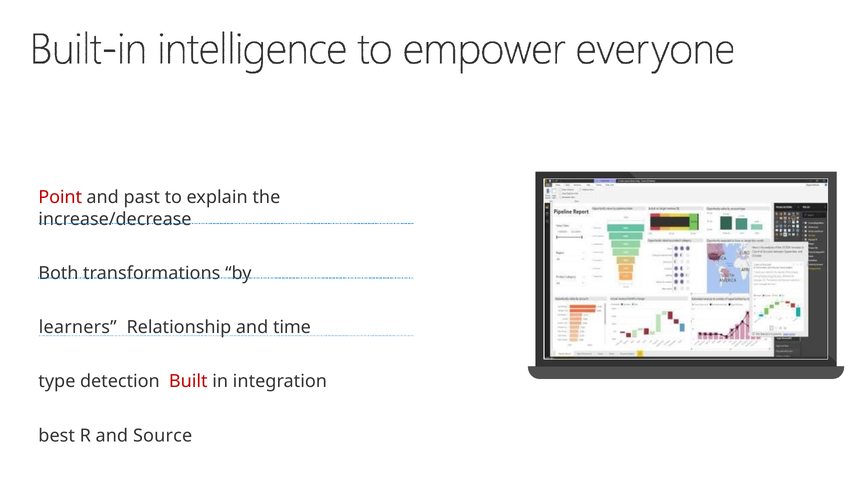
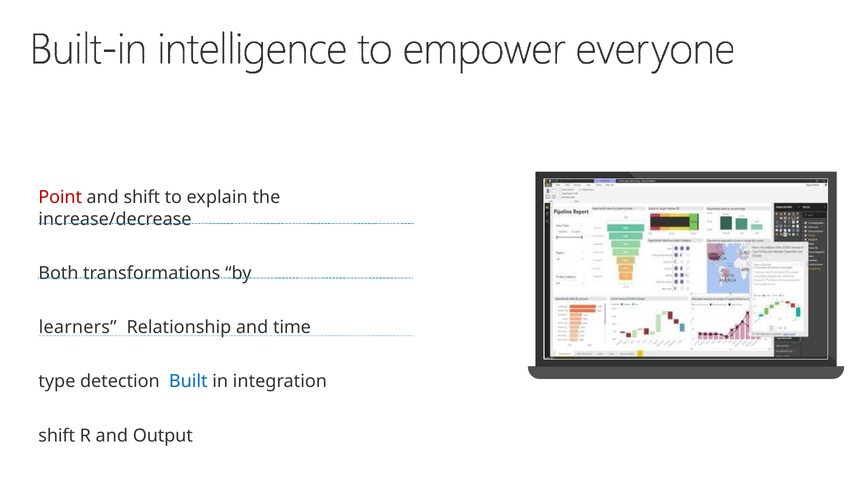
and past: past -> shift
Built colour: red -> blue
best at (57, 436): best -> shift
Source: Source -> Output
